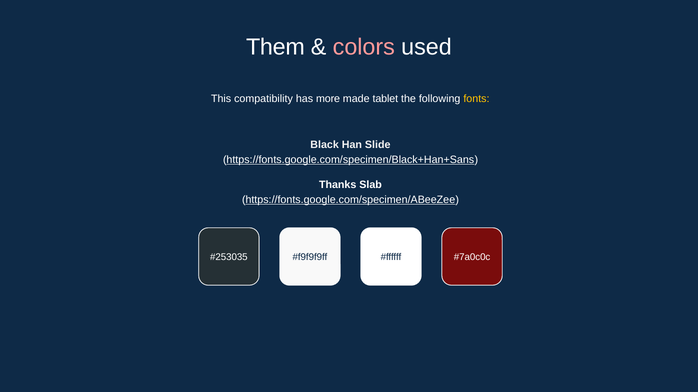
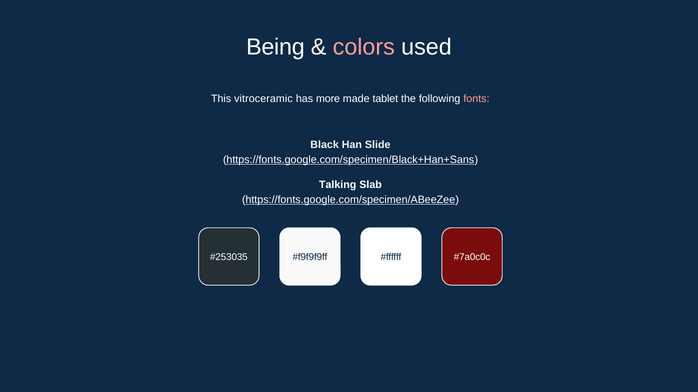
Them: Them -> Being
compatibility: compatibility -> vitroceramic
fonts colour: yellow -> pink
Thanks: Thanks -> Talking
